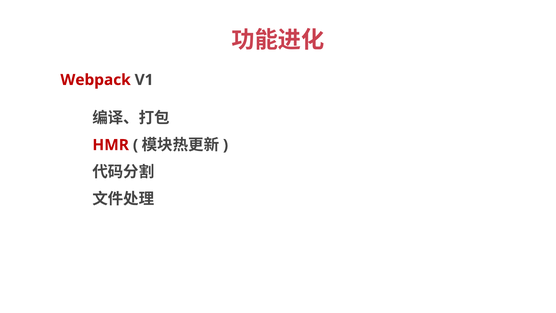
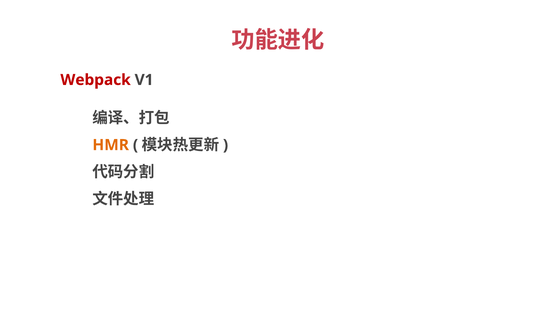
HMR colour: red -> orange
